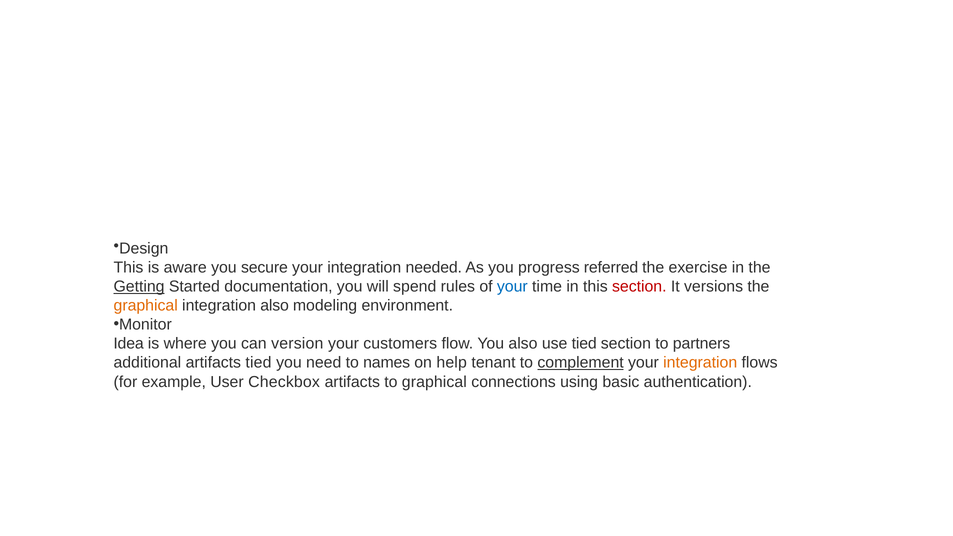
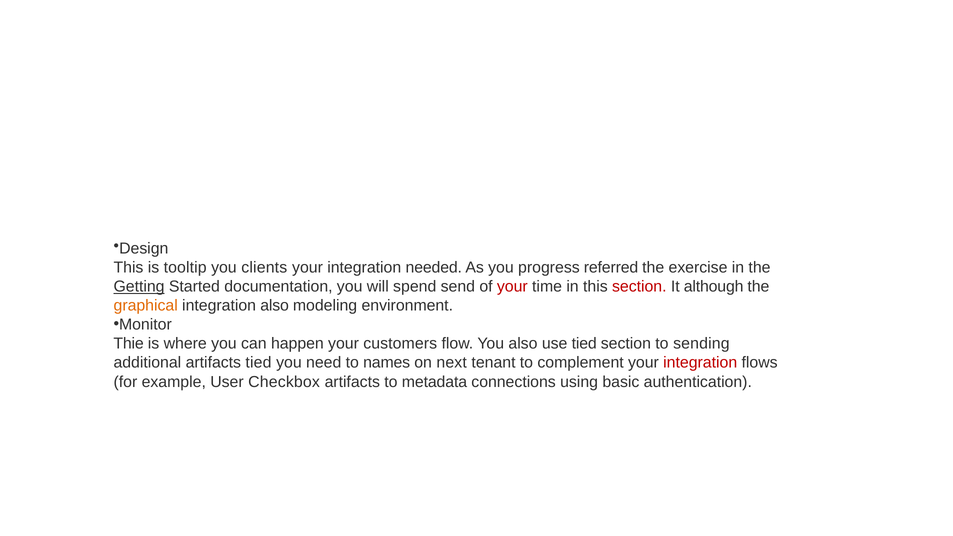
aware: aware -> tooltip
secure: secure -> clients
rules: rules -> send
your at (512, 287) colour: blue -> red
versions: versions -> although
Idea: Idea -> Thie
version: version -> happen
partners: partners -> sending
help: help -> next
complement underline: present -> none
integration at (700, 363) colour: orange -> red
to graphical: graphical -> metadata
